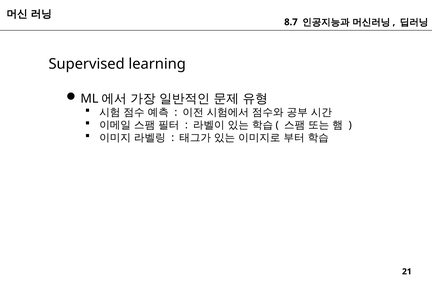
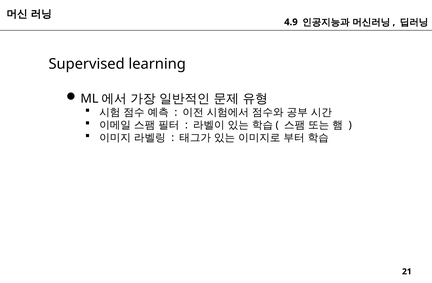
8.7: 8.7 -> 4.9
